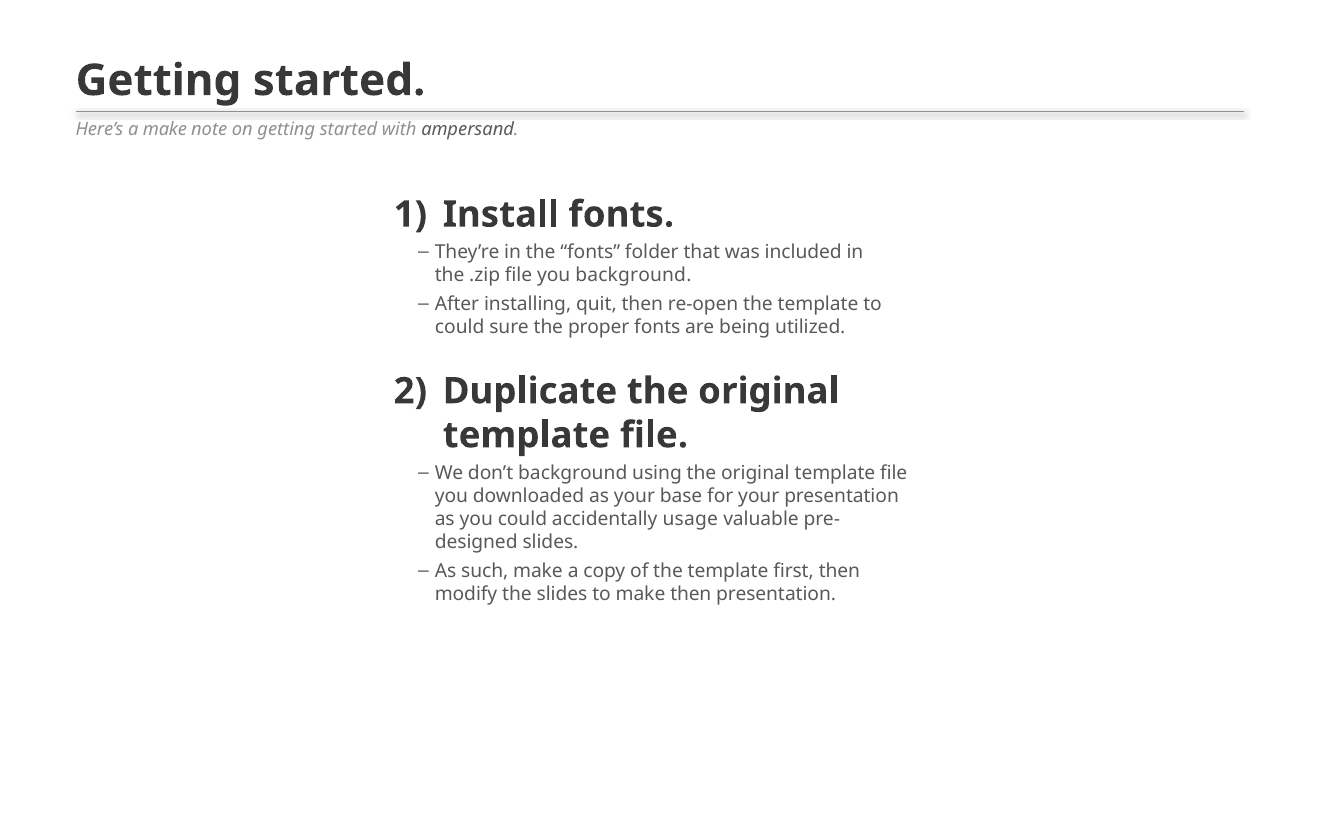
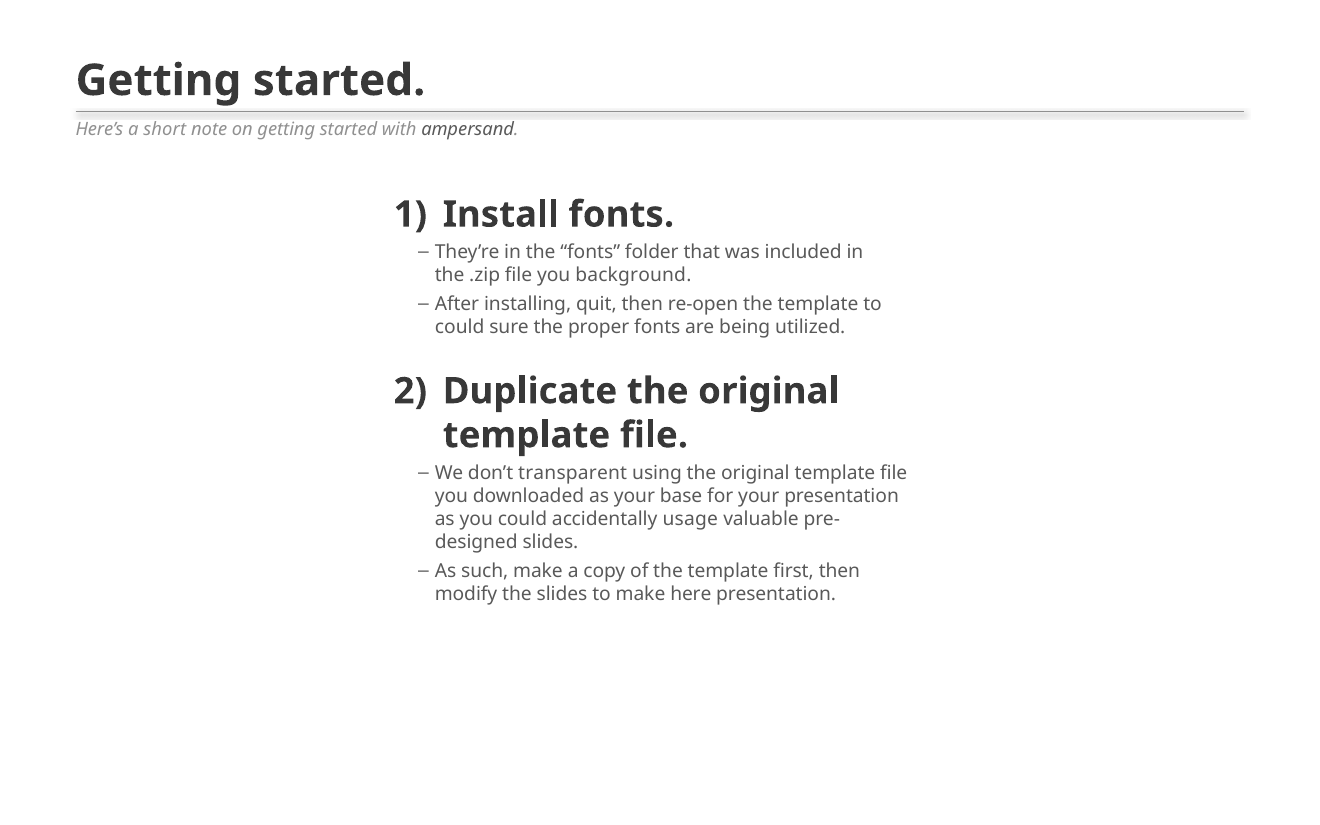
a make: make -> short
don’t background: background -> transparent
make then: then -> here
